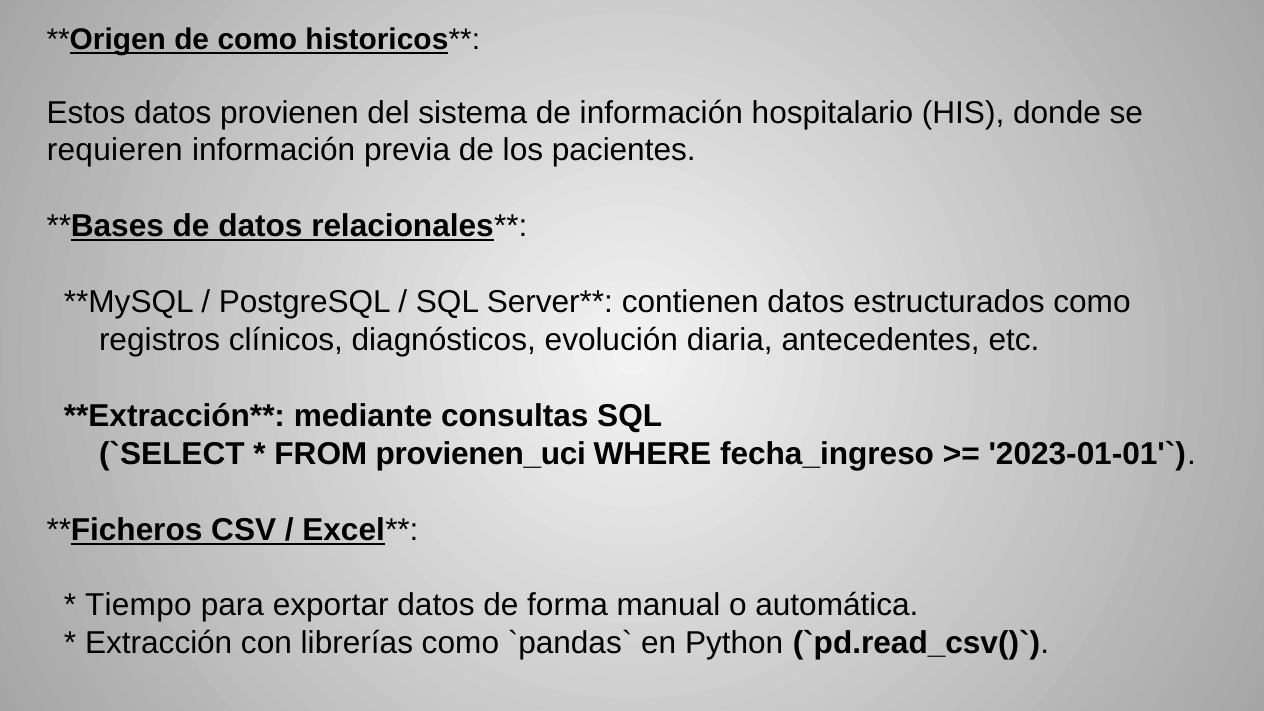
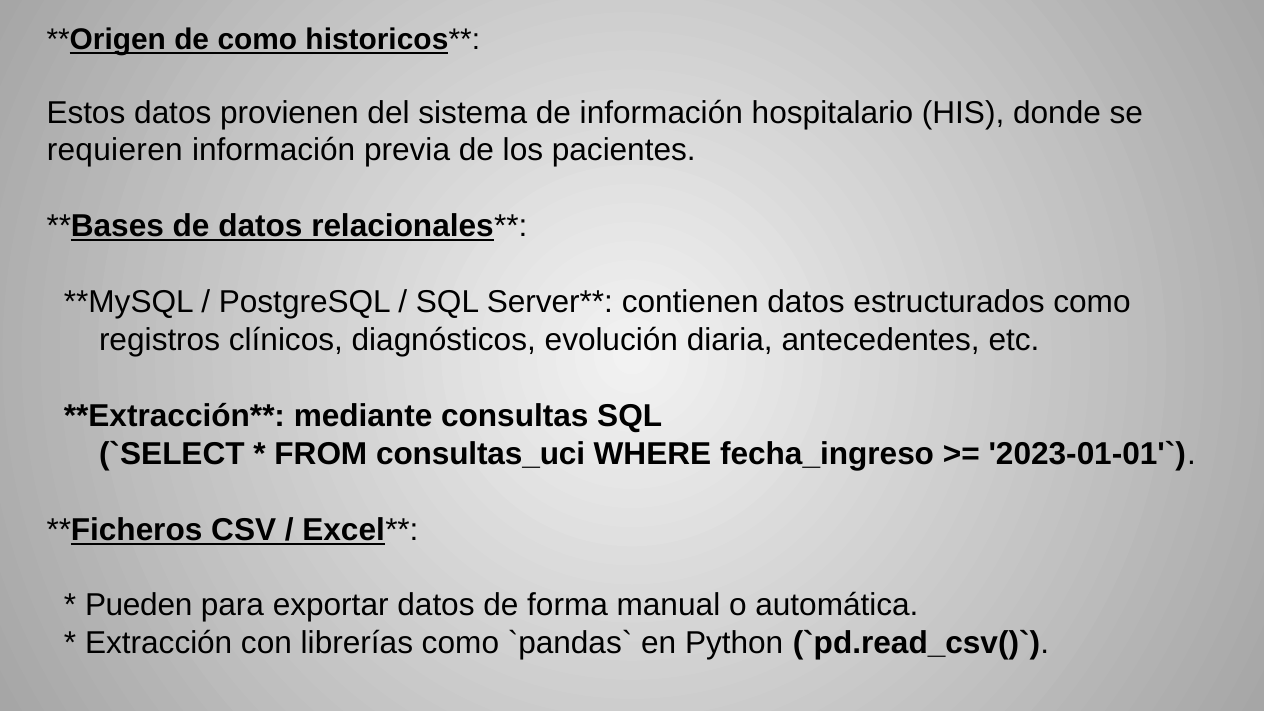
provienen_uci: provienen_uci -> consultas_uci
Tiempo: Tiempo -> Pueden
